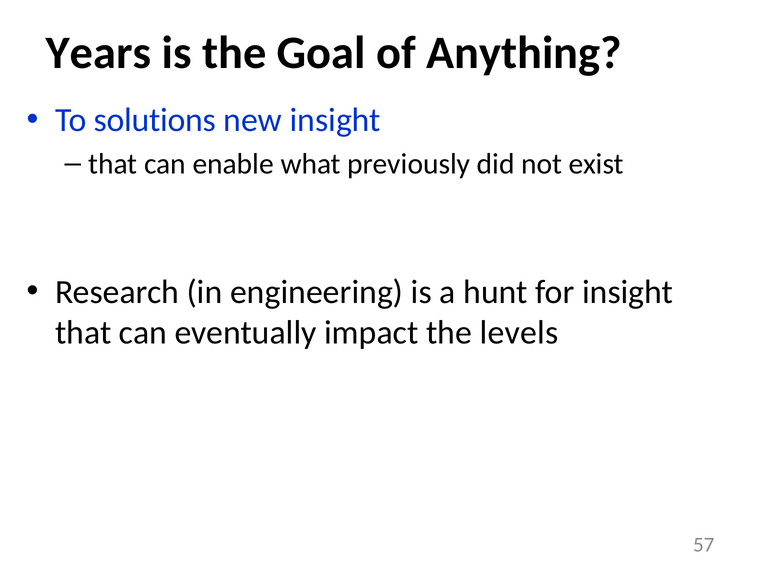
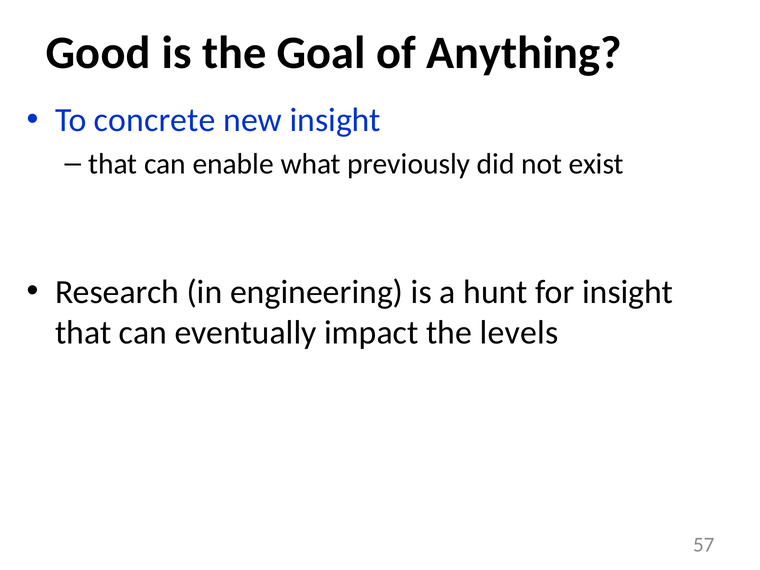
Years: Years -> Good
solutions: solutions -> concrete
